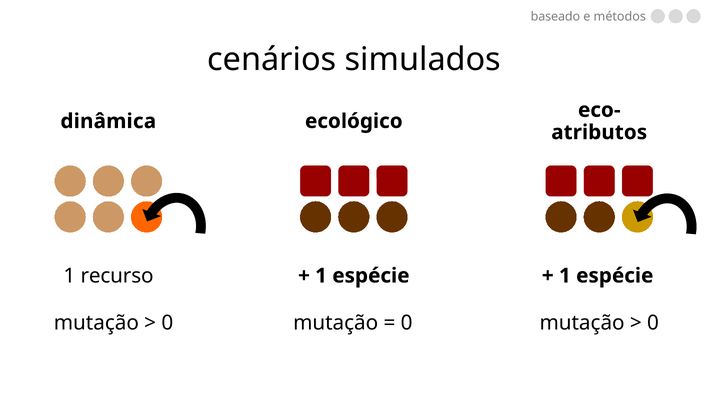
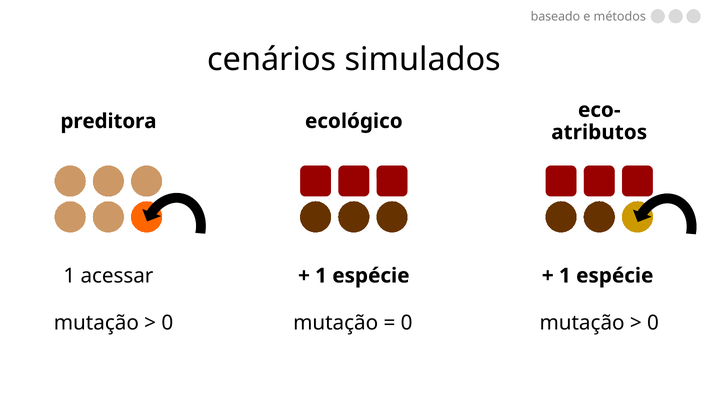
dinâmica: dinâmica -> preditora
recurso: recurso -> acessar
